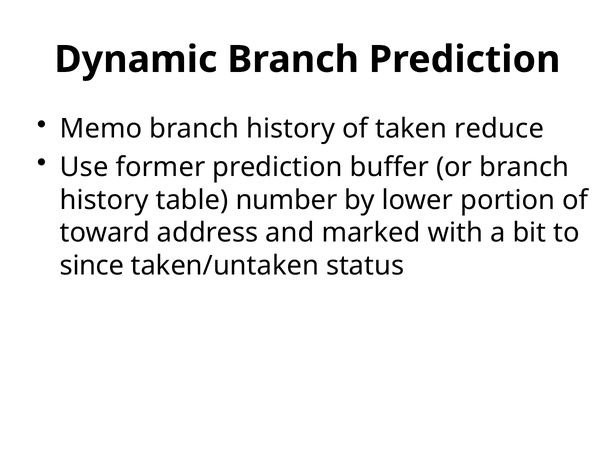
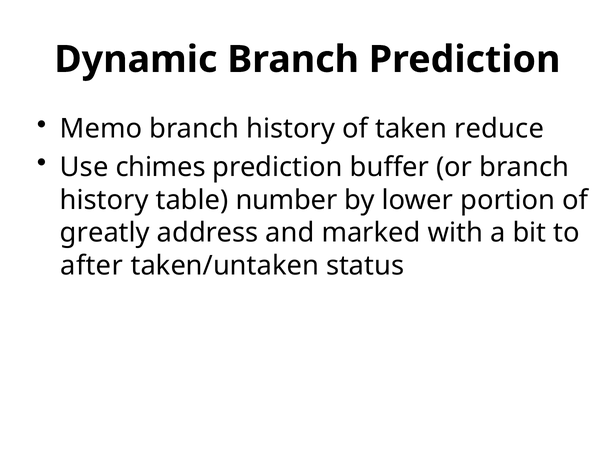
former: former -> chimes
toward: toward -> greatly
since: since -> after
